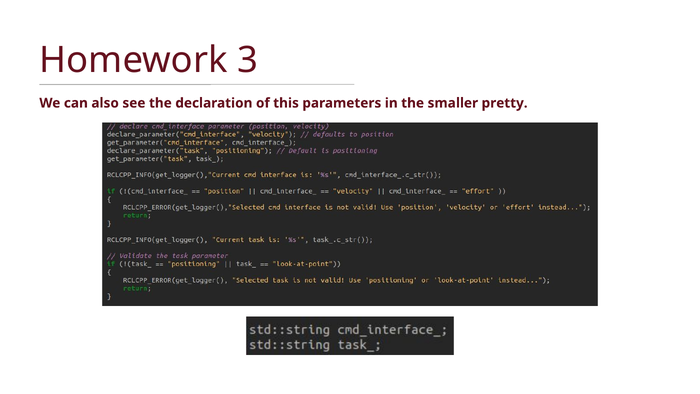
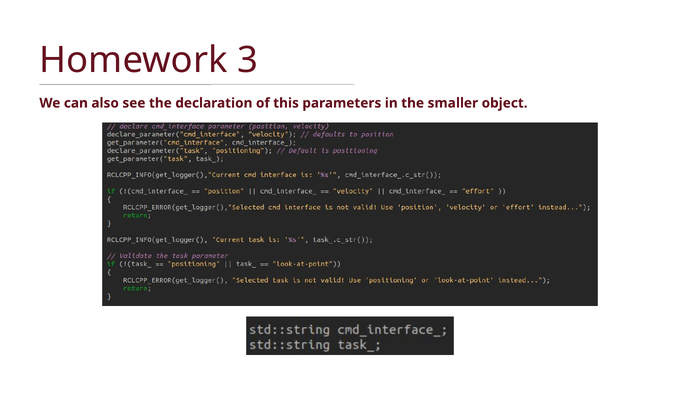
pretty: pretty -> object
